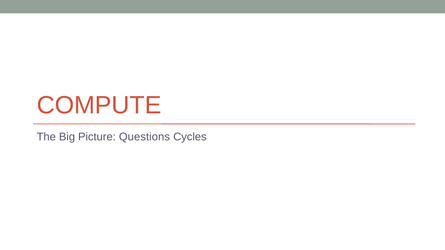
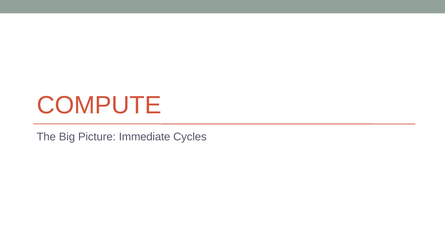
Questions: Questions -> Immediate
